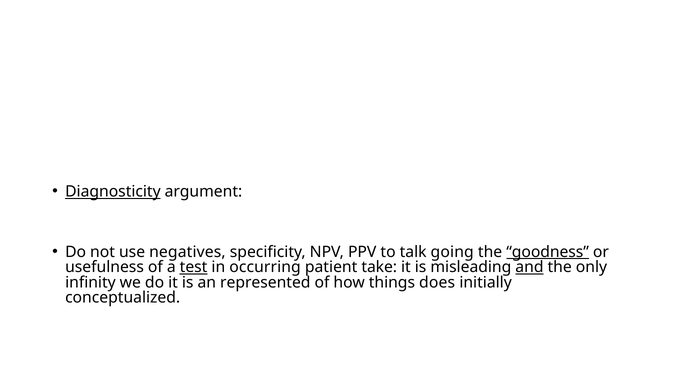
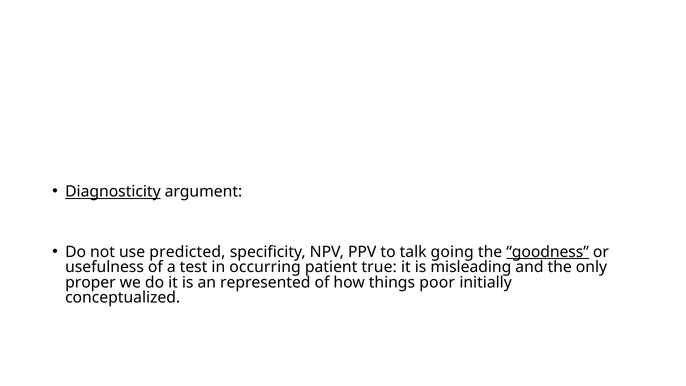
negatives: negatives -> predicted
test underline: present -> none
take: take -> true
and underline: present -> none
infinity: infinity -> proper
does: does -> poor
